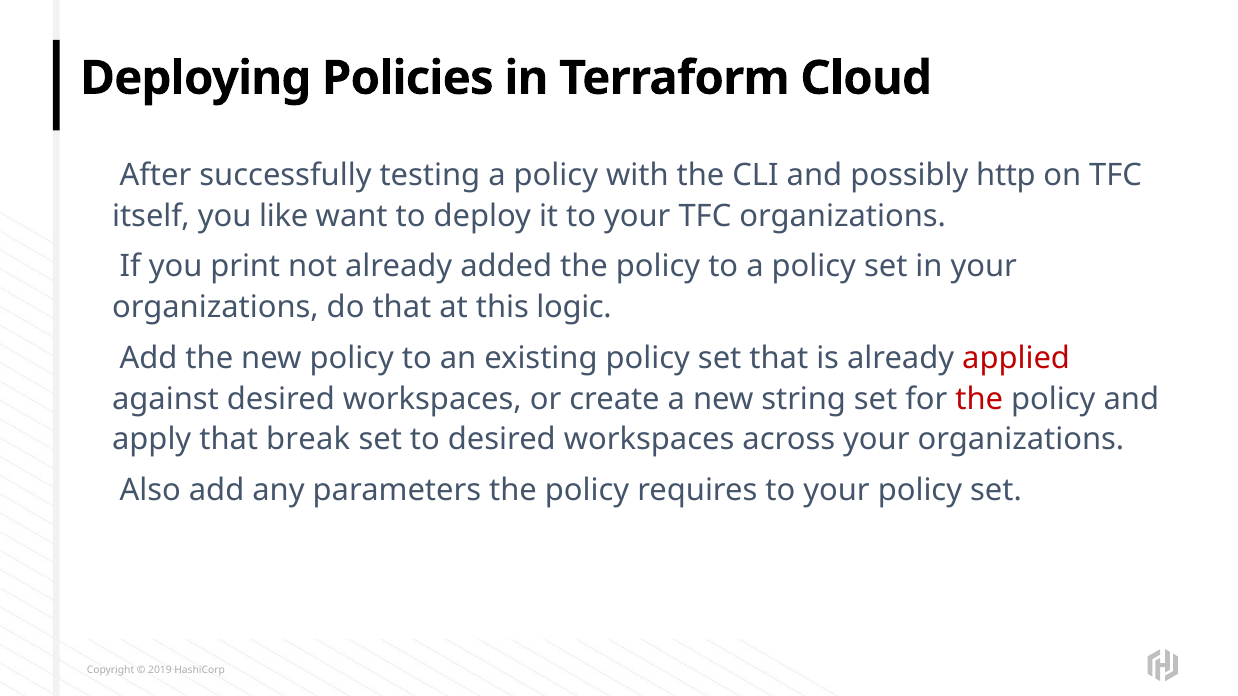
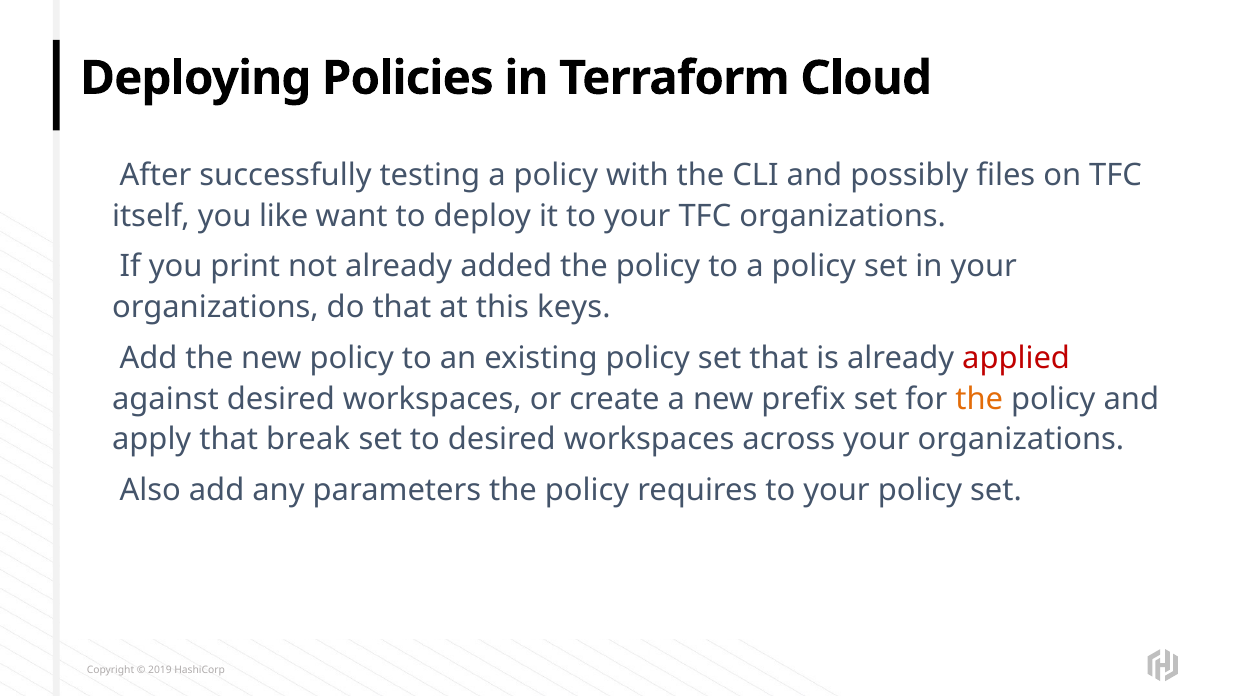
http: http -> files
logic: logic -> keys
string: string -> prefix
the at (979, 399) colour: red -> orange
